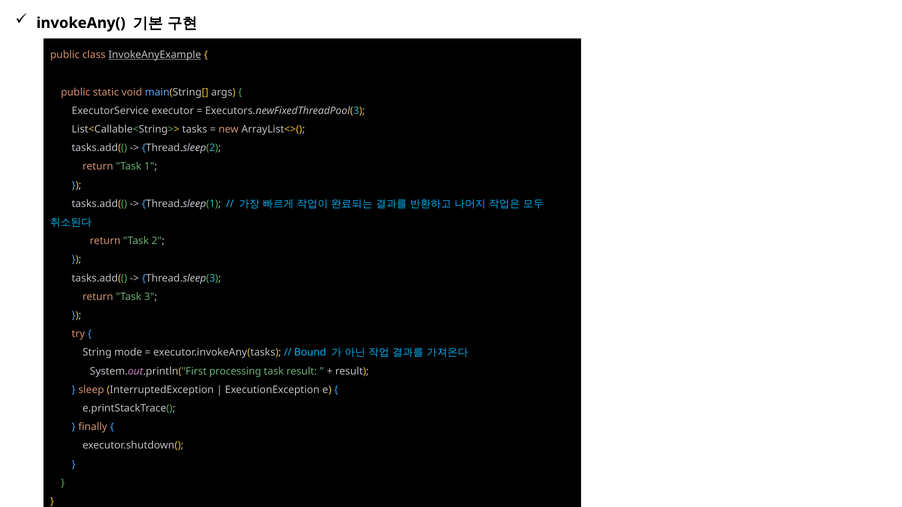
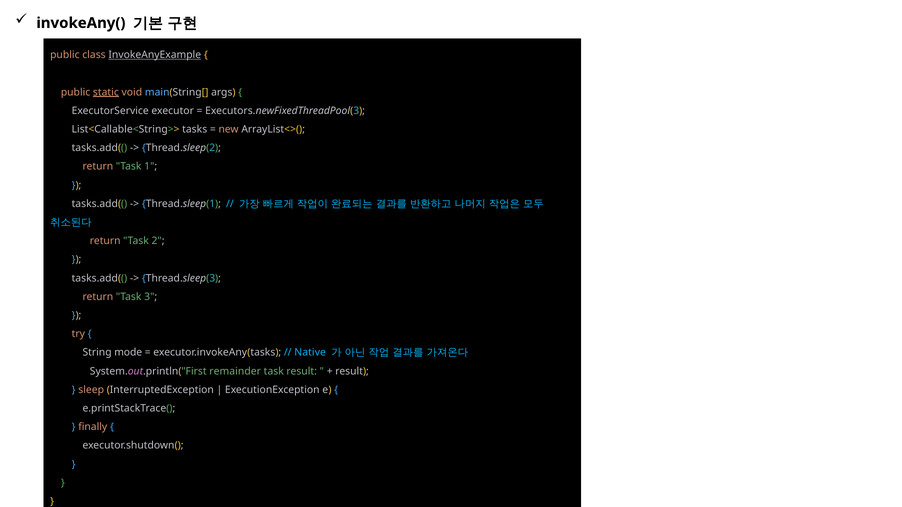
static underline: none -> present
Bound: Bound -> Native
processing: processing -> remainder
